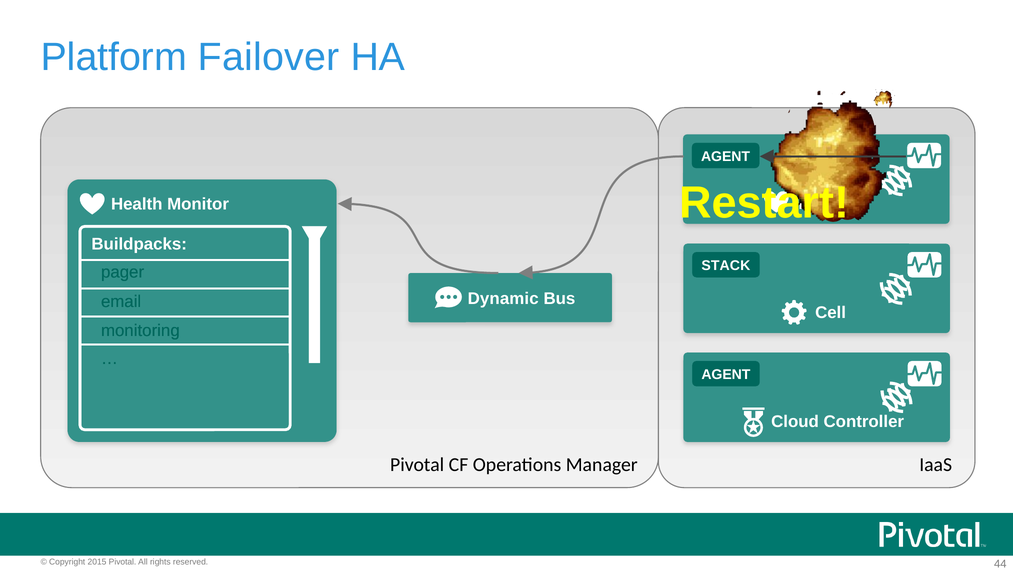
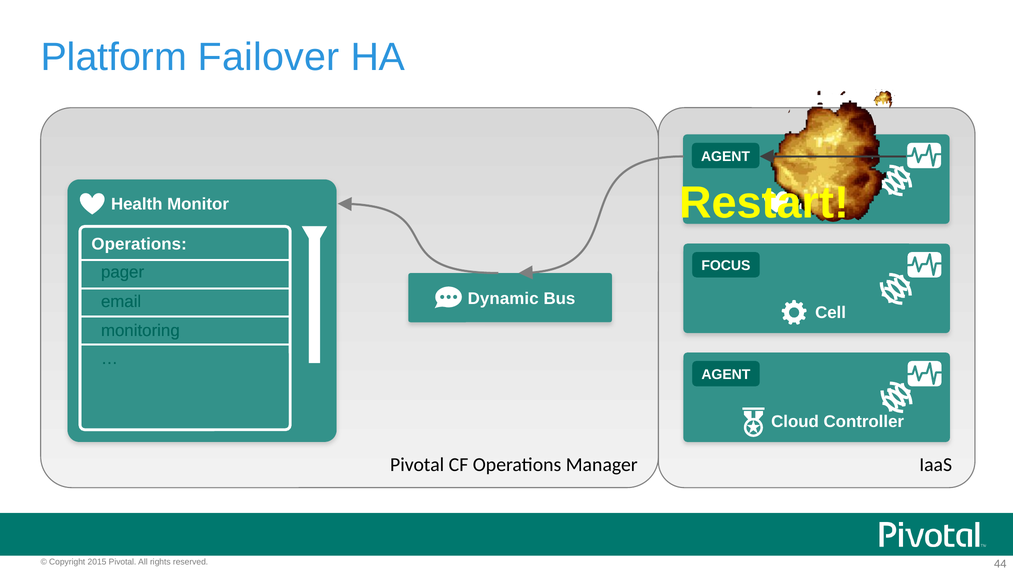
Buildpacks at (139, 244): Buildpacks -> Operations
STACK: STACK -> FOCUS
